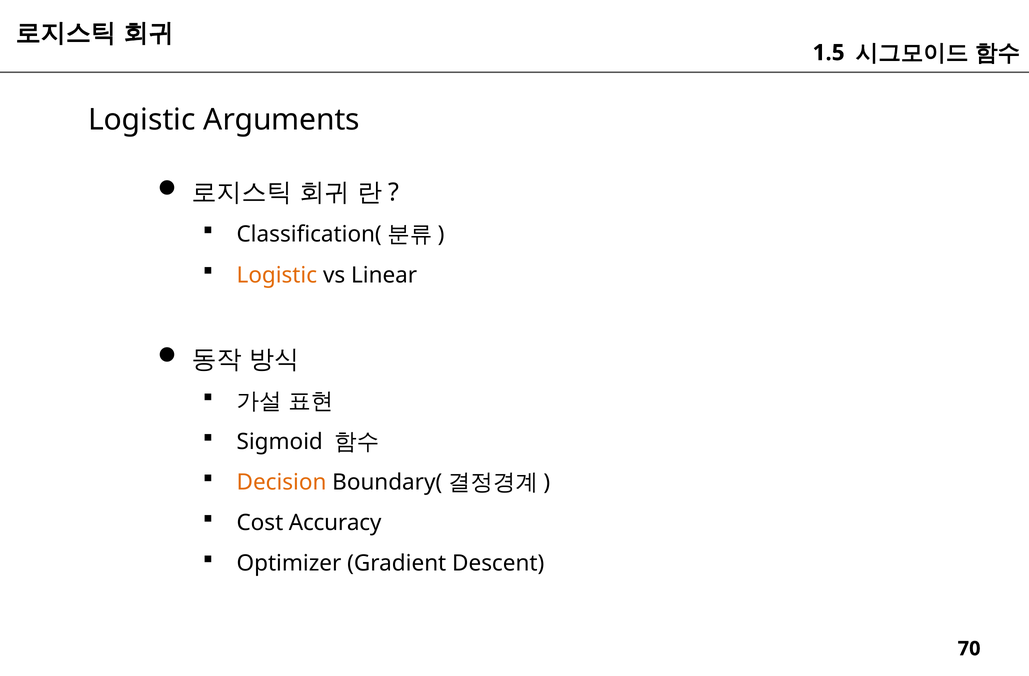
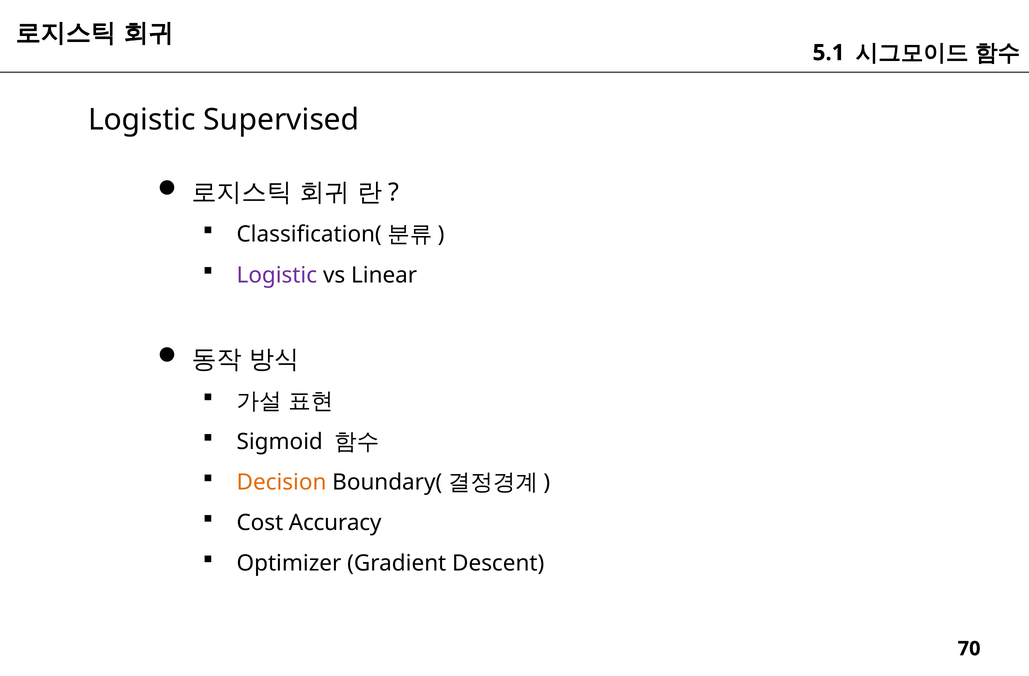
1.5: 1.5 -> 5.1
Arguments: Arguments -> Supervised
Logistic at (277, 275) colour: orange -> purple
